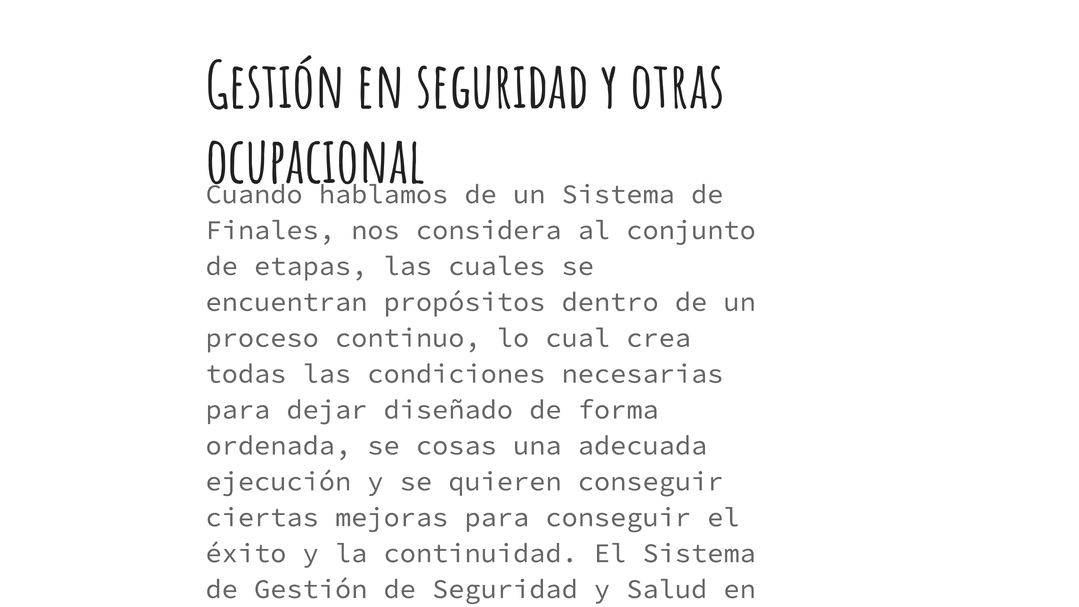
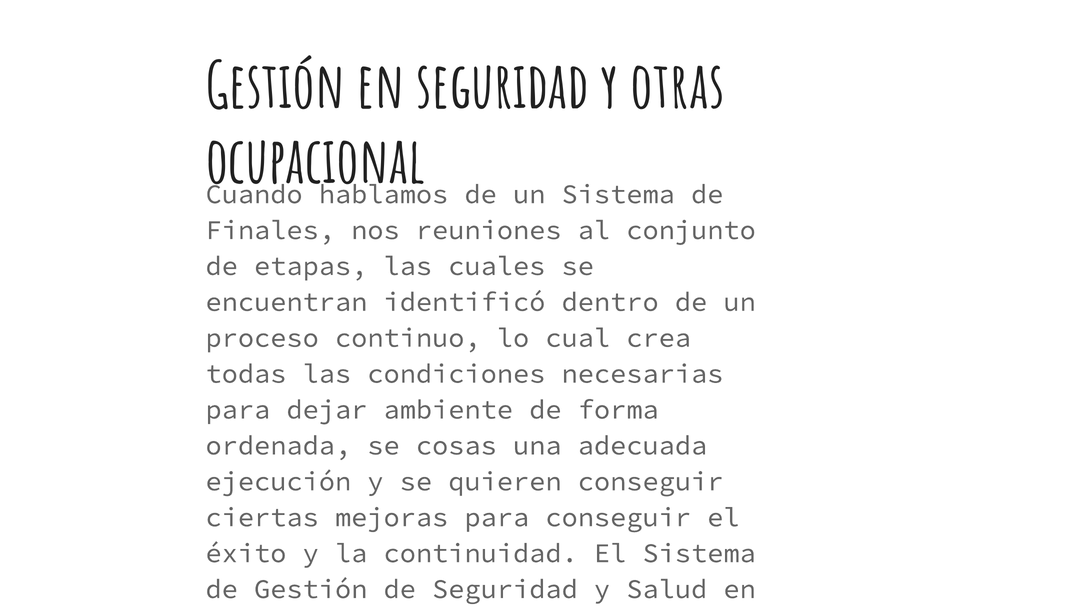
considera: considera -> reuniones
propósitos: propósitos -> identificó
diseñado: diseñado -> ambiente
